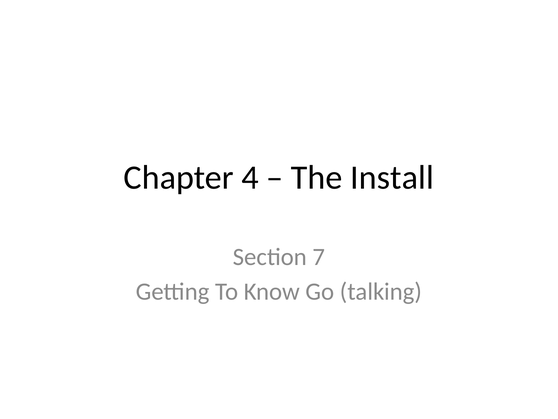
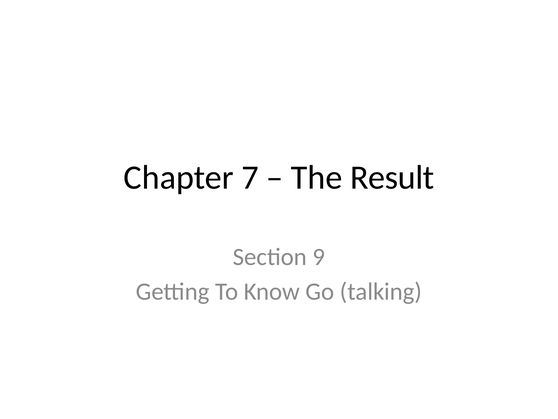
4: 4 -> 7
Install: Install -> Result
7: 7 -> 9
